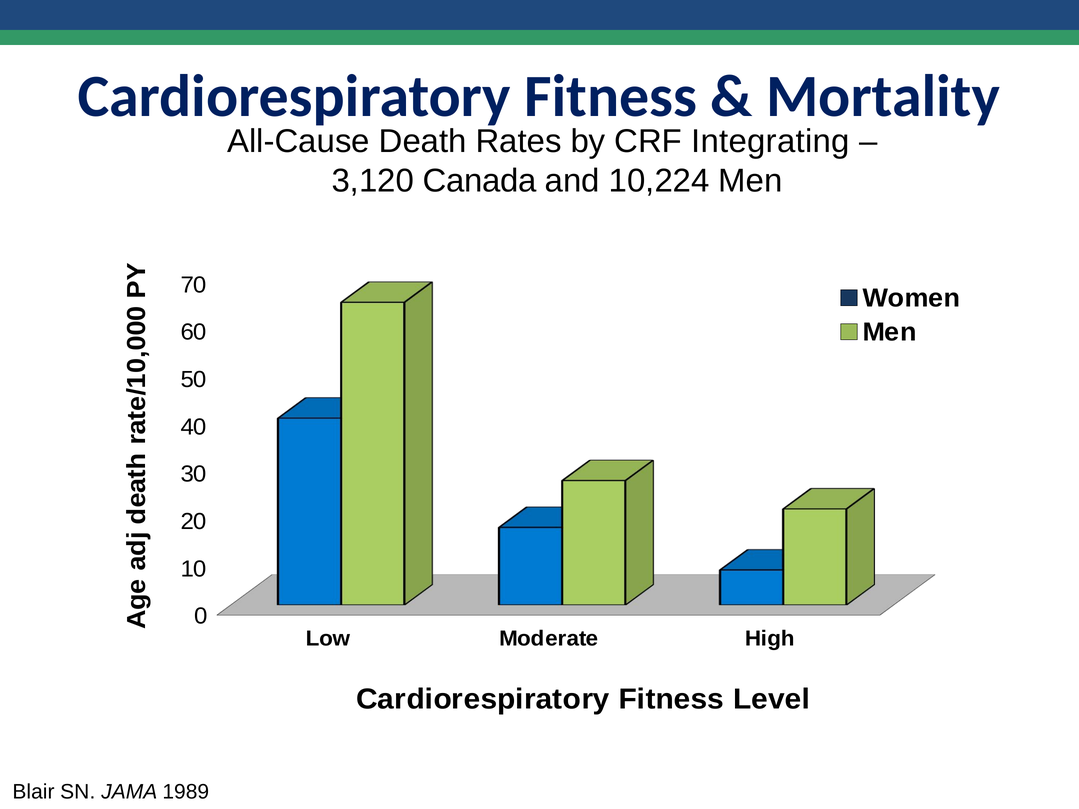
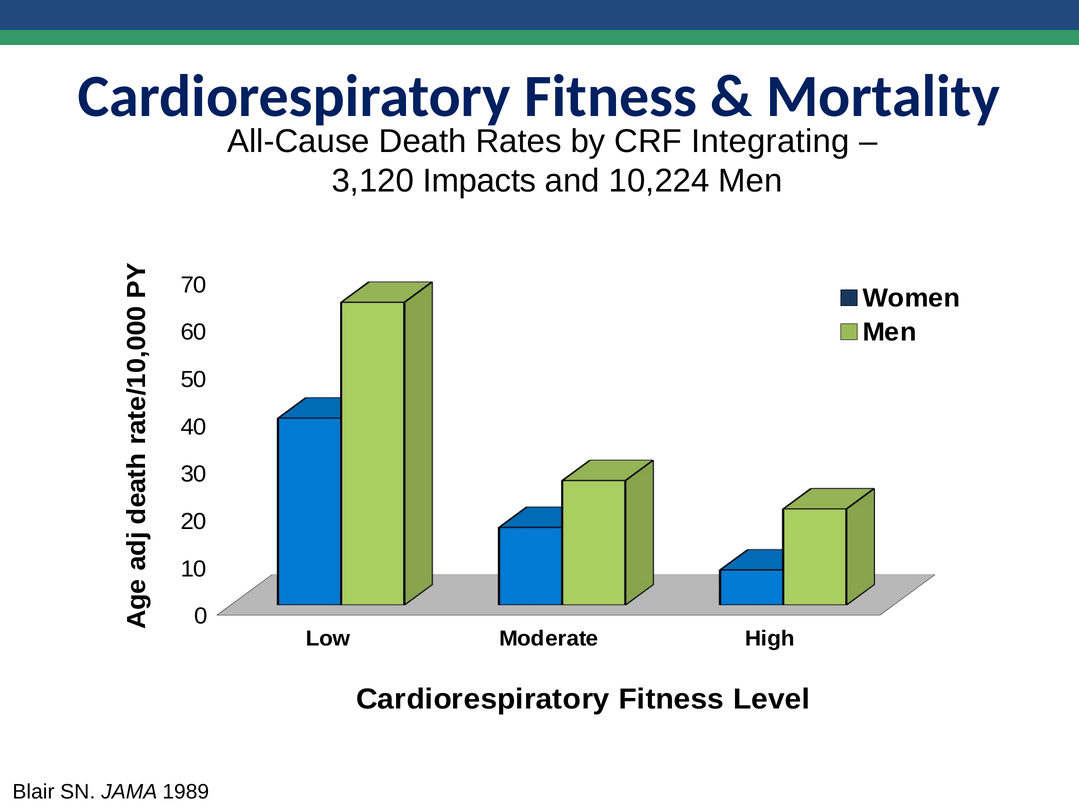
Canada: Canada -> Impacts
